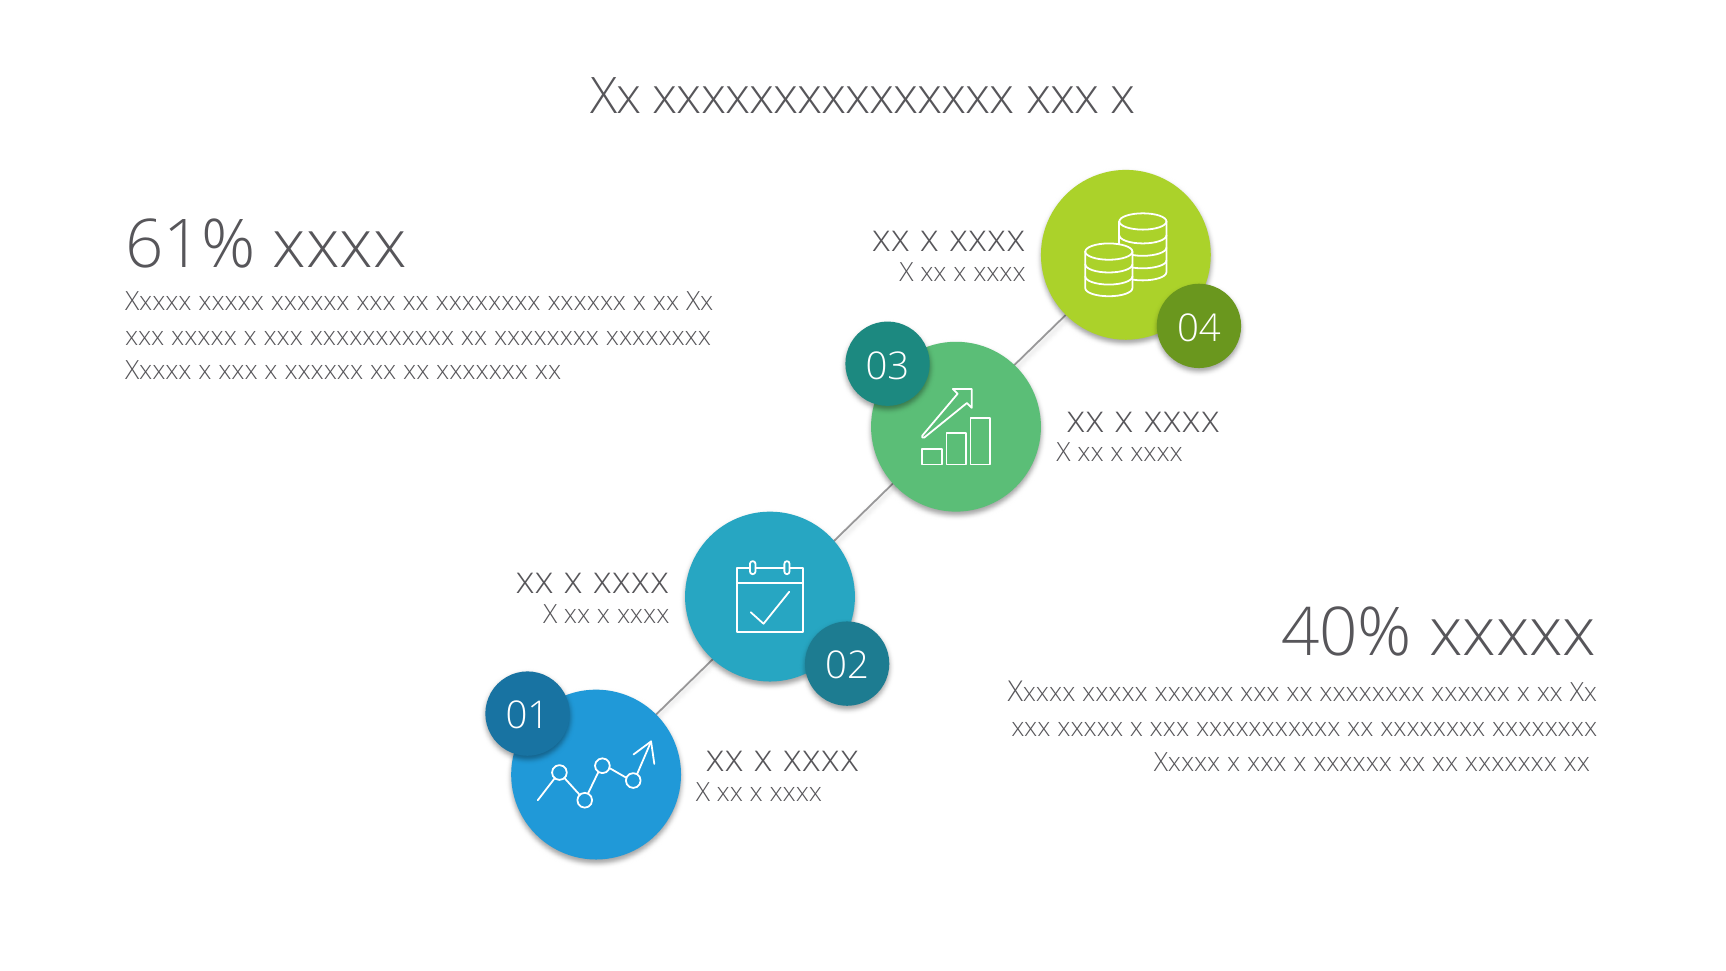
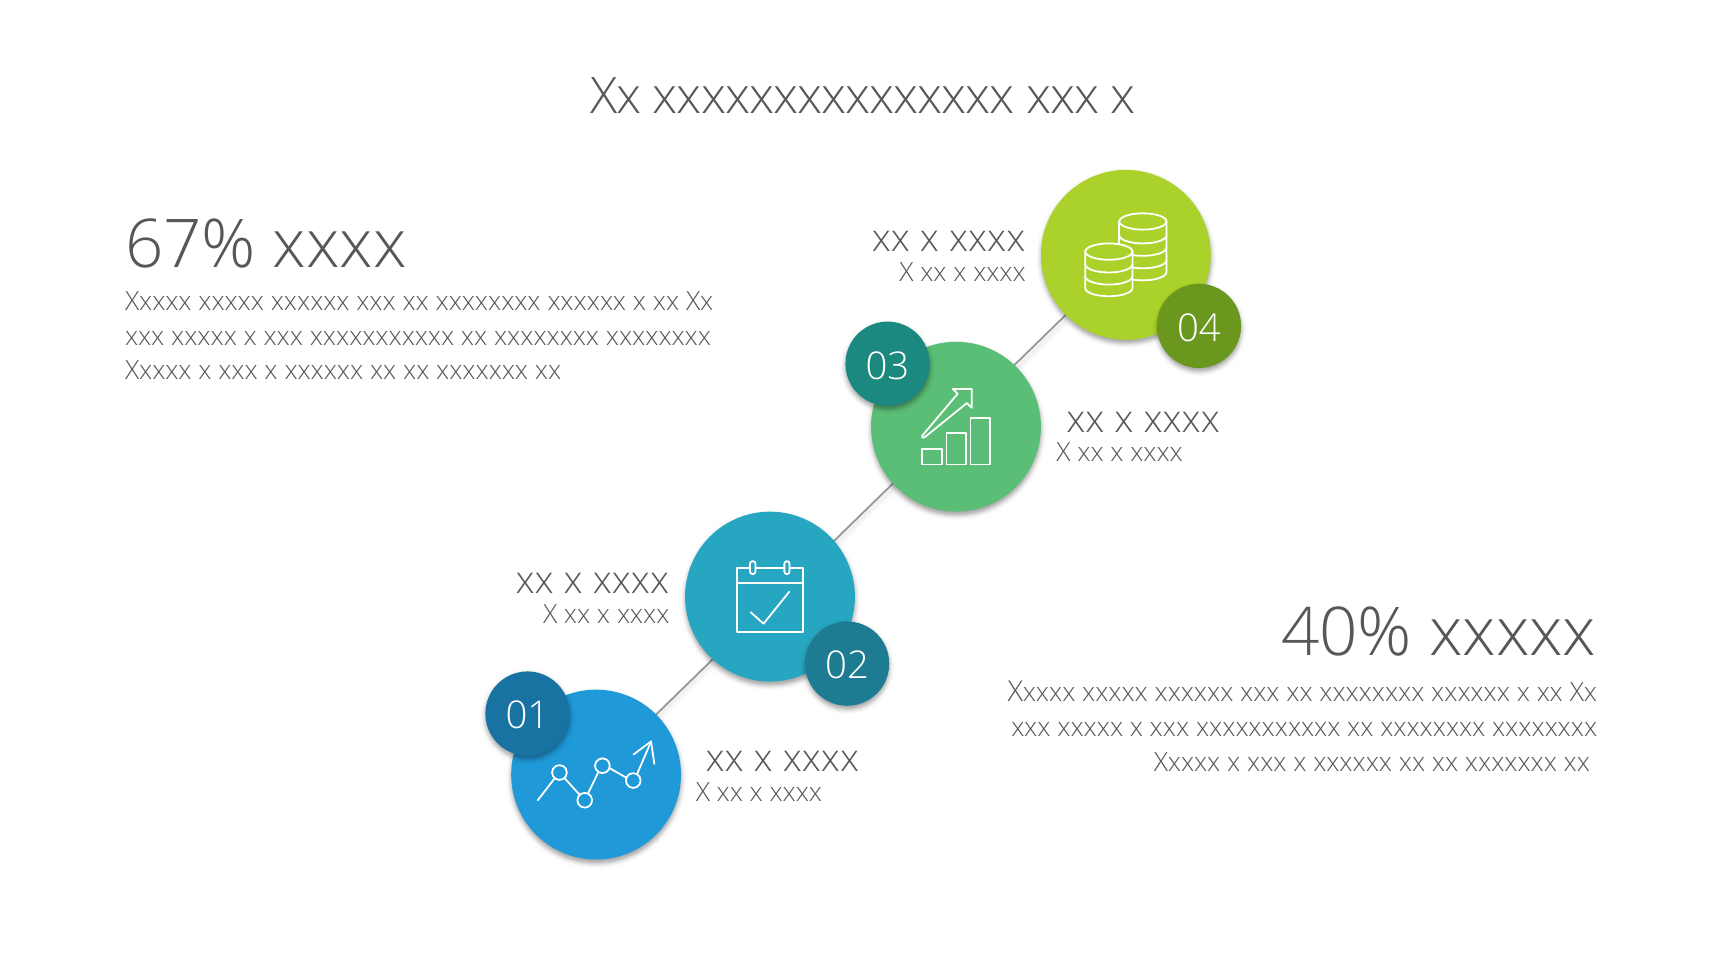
61%: 61% -> 67%
